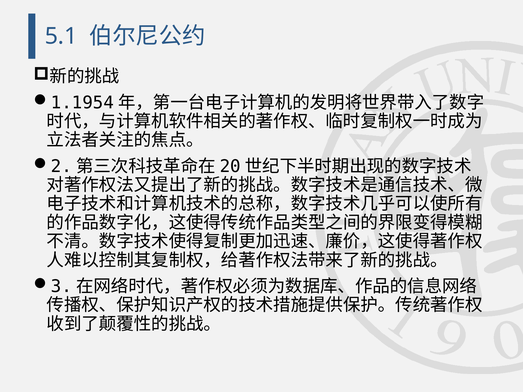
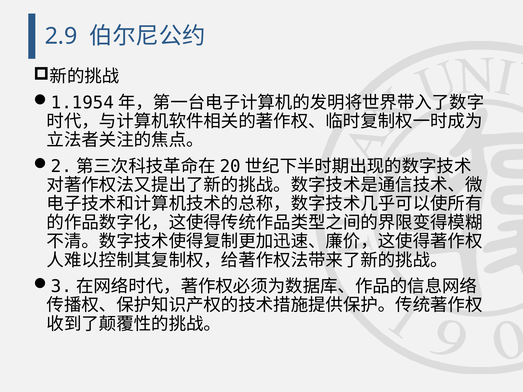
5.1: 5.1 -> 2.9
